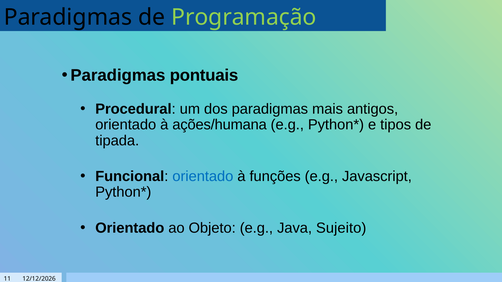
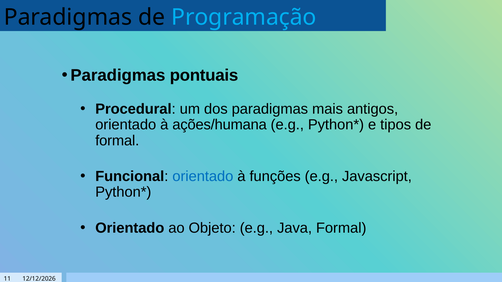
Programação colour: light green -> light blue
tipada at (117, 141): tipada -> formal
Java Sujeito: Sujeito -> Formal
